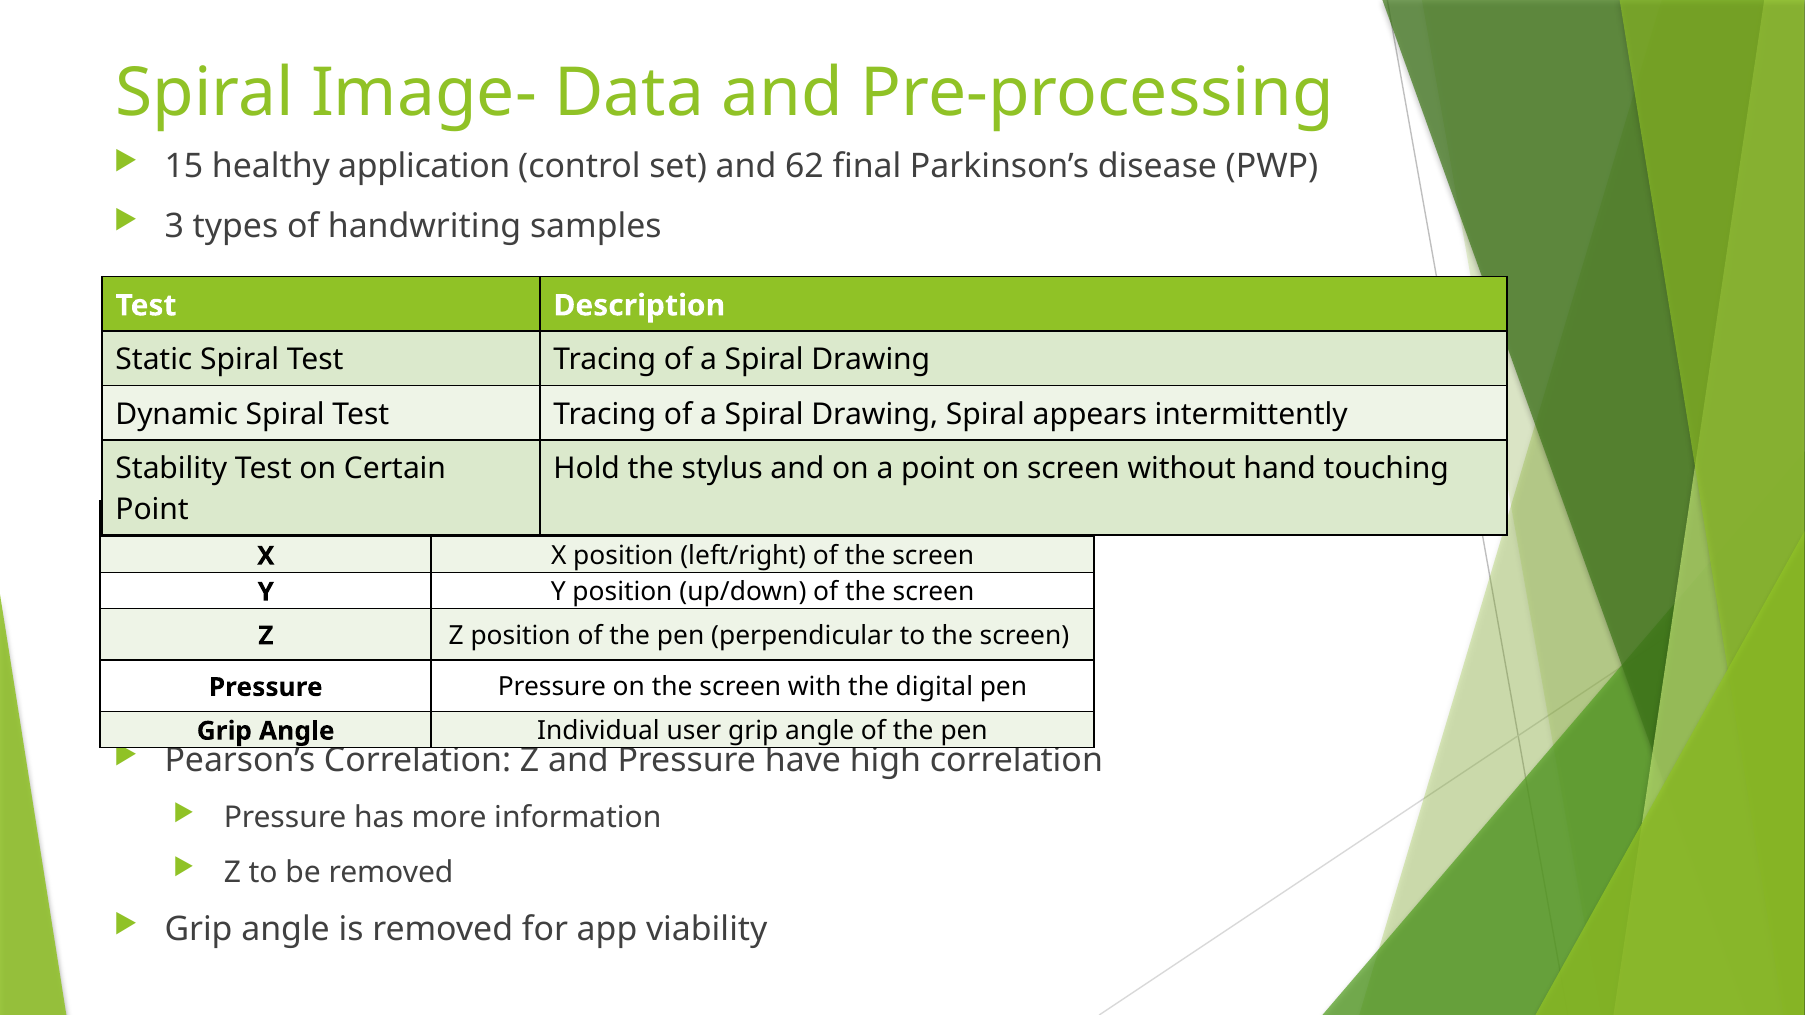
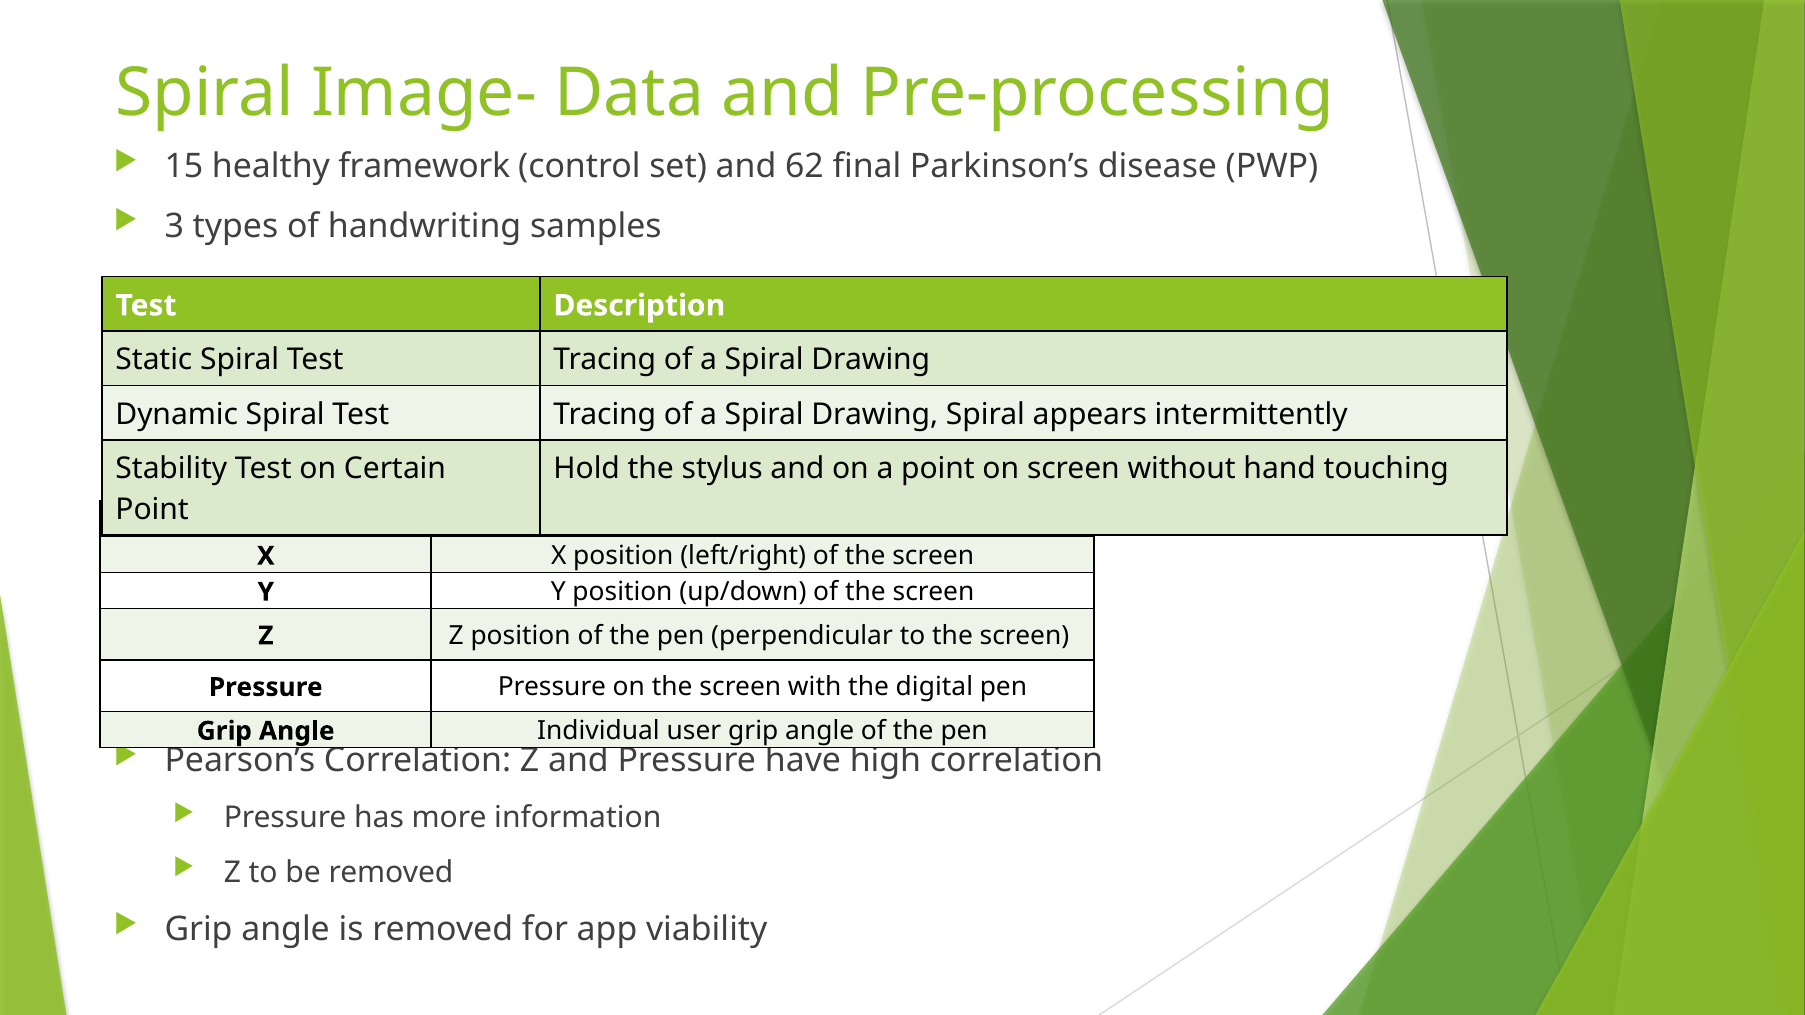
application: application -> framework
